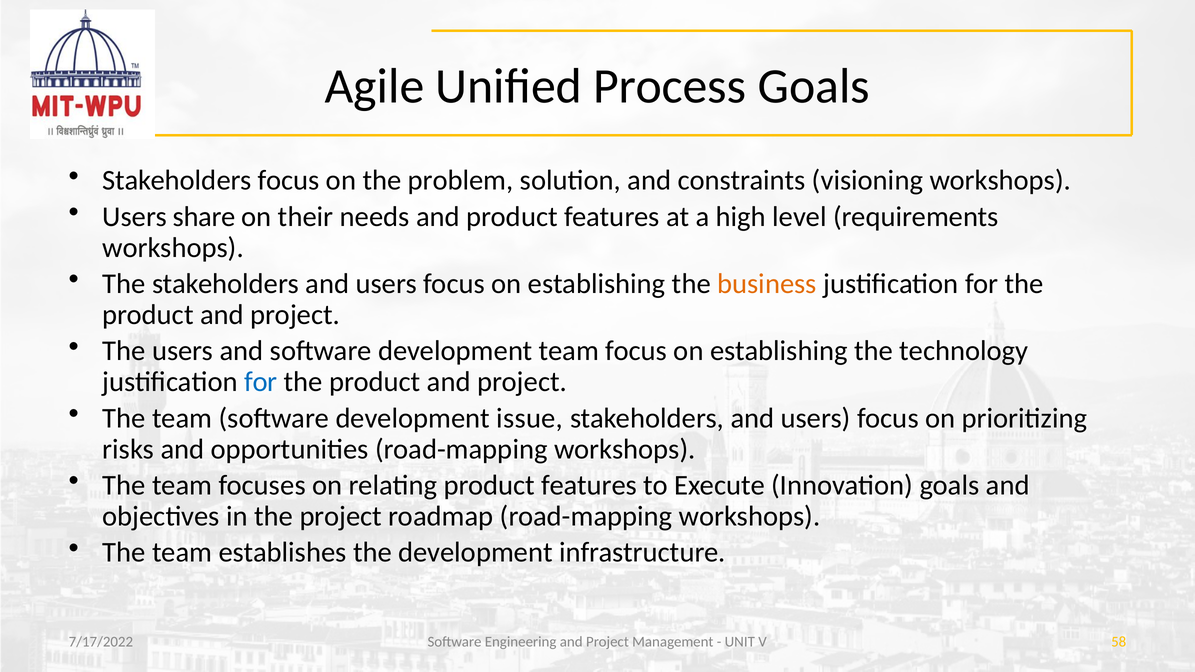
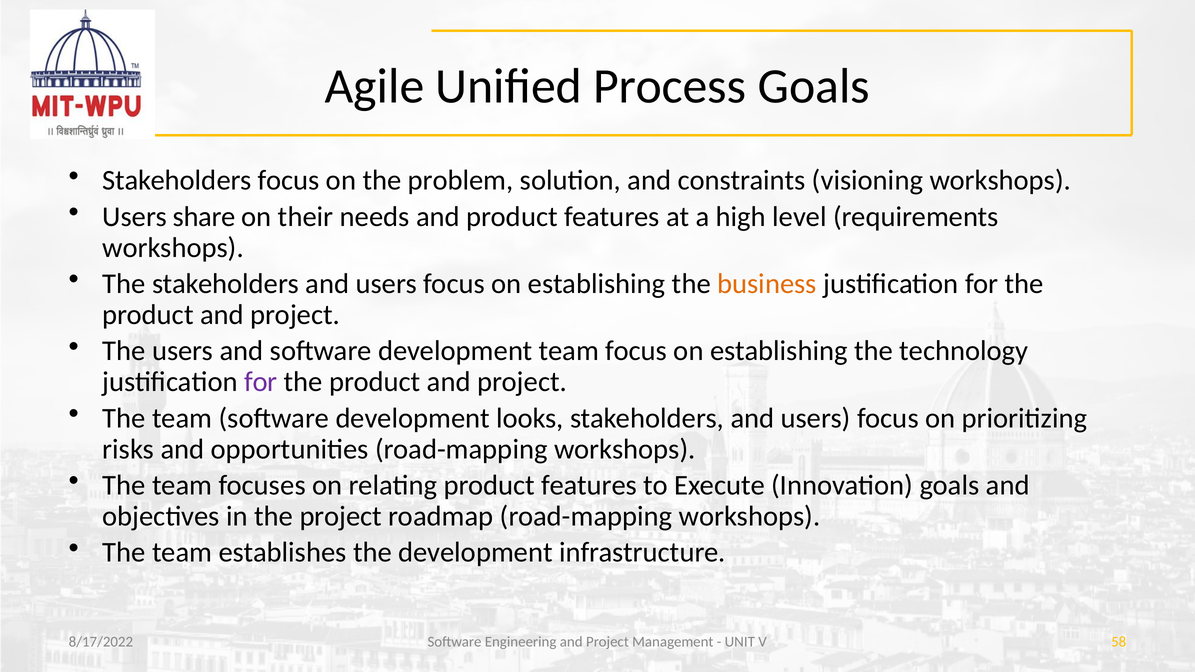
for at (261, 382) colour: blue -> purple
issue: issue -> looks
7/17/2022: 7/17/2022 -> 8/17/2022
